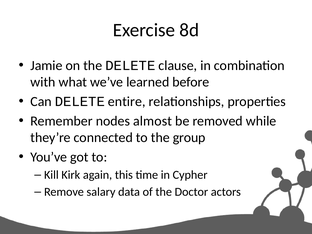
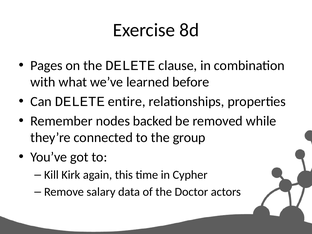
Jamie: Jamie -> Pages
almost: almost -> backed
